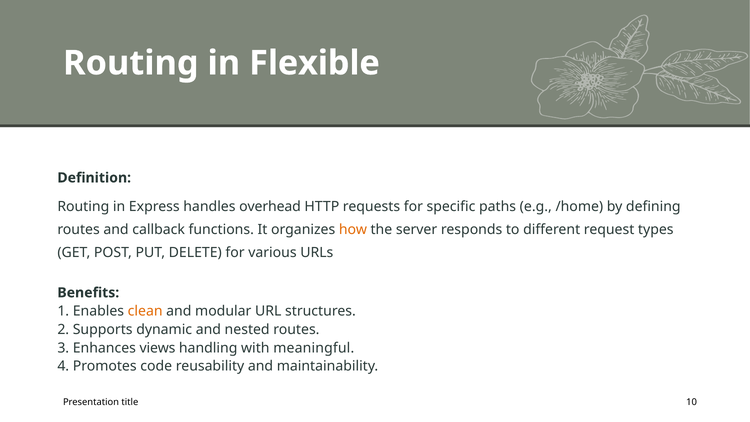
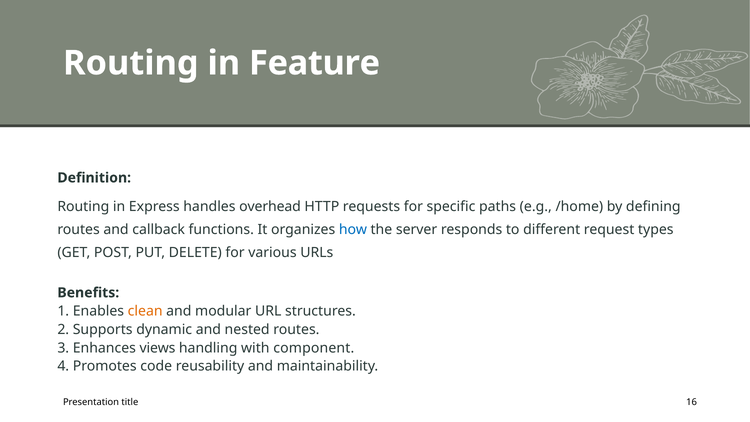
Flexible: Flexible -> Feature
how colour: orange -> blue
meaningful: meaningful -> component
10: 10 -> 16
